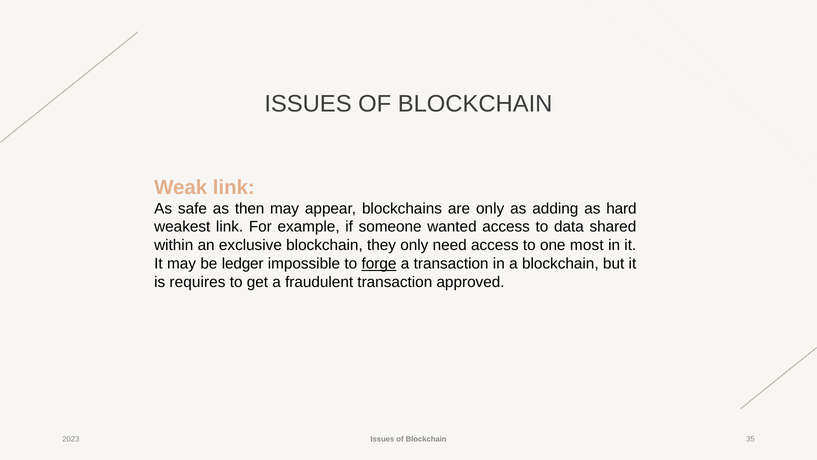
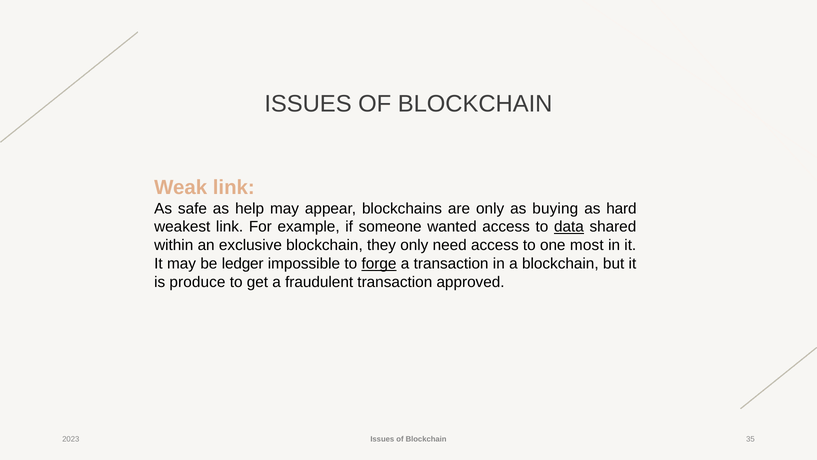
then: then -> help
adding: adding -> buying
data underline: none -> present
requires: requires -> produce
